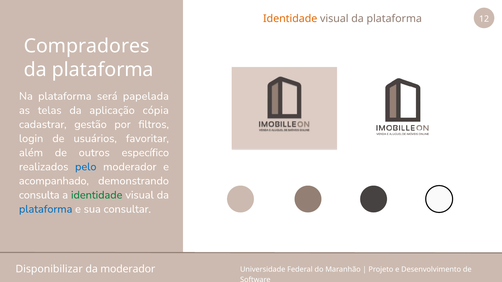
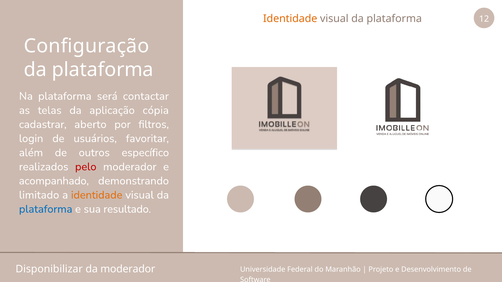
Compradores: Compradores -> Configuração
papelada: papelada -> contactar
gestão: gestão -> aberto
pelo colour: blue -> red
consulta: consulta -> limitado
identidade at (97, 195) colour: green -> orange
consultar: consultar -> resultado
